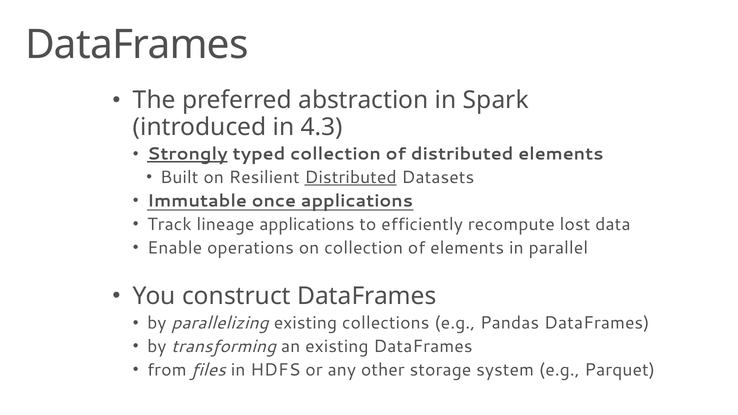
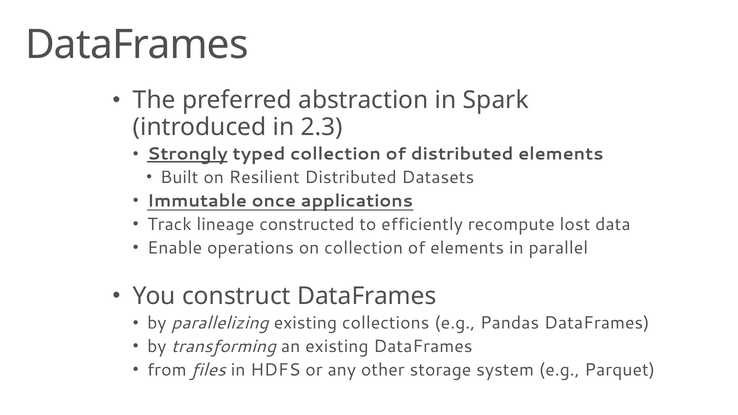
4.3: 4.3 -> 2.3
Distributed at (351, 178) underline: present -> none
lineage applications: applications -> constructed
